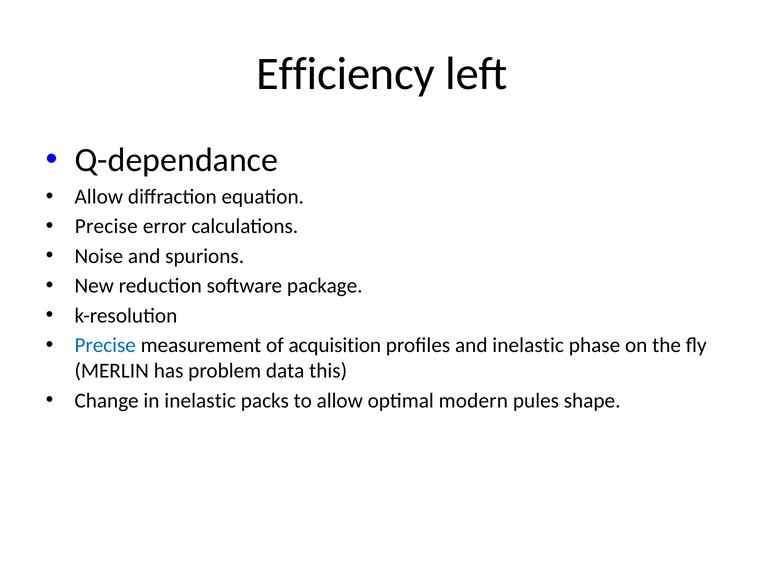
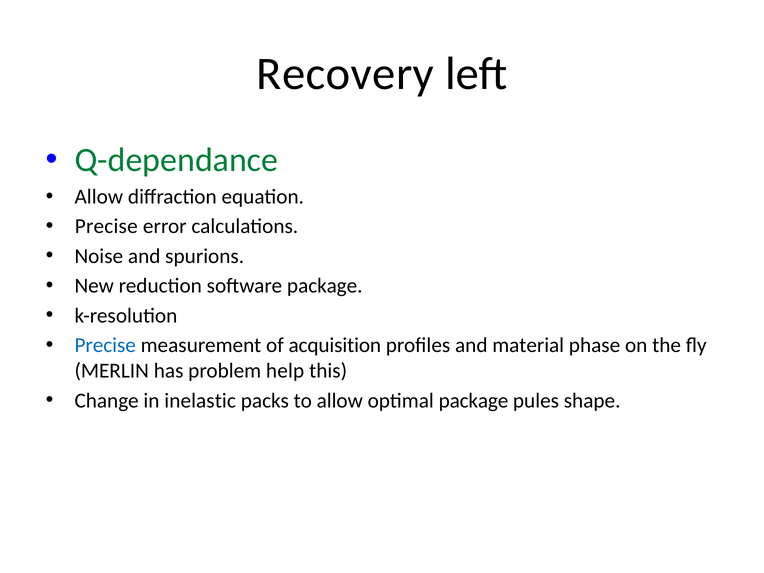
Efficiency: Efficiency -> Recovery
Q-dependance colour: black -> green
and inelastic: inelastic -> material
data: data -> help
optimal modern: modern -> package
